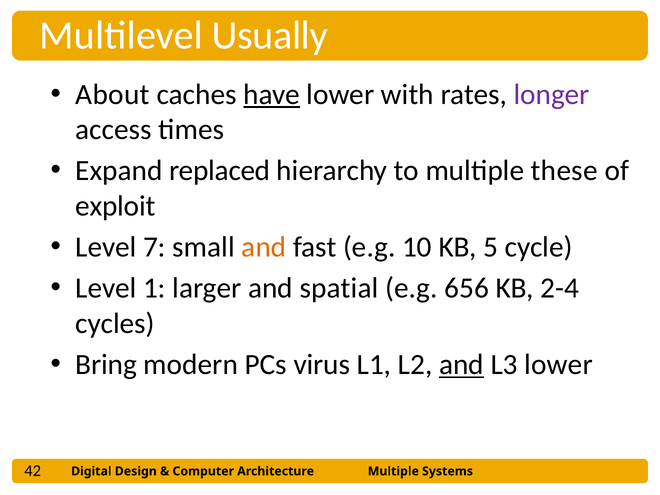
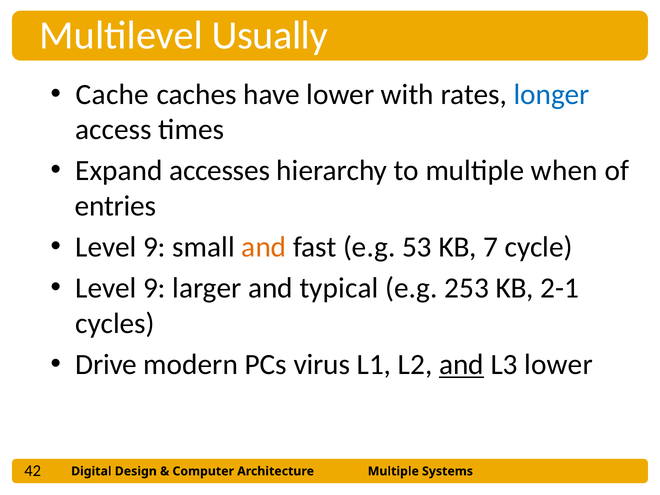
About: About -> Cache
have underline: present -> none
longer colour: purple -> blue
replaced: replaced -> accesses
these: these -> when
exploit: exploit -> entries
7 at (154, 247): 7 -> 9
10: 10 -> 53
5: 5 -> 7
1 at (154, 288): 1 -> 9
spatial: spatial -> typical
656: 656 -> 253
2-4: 2-4 -> 2-1
Bring: Bring -> Drive
